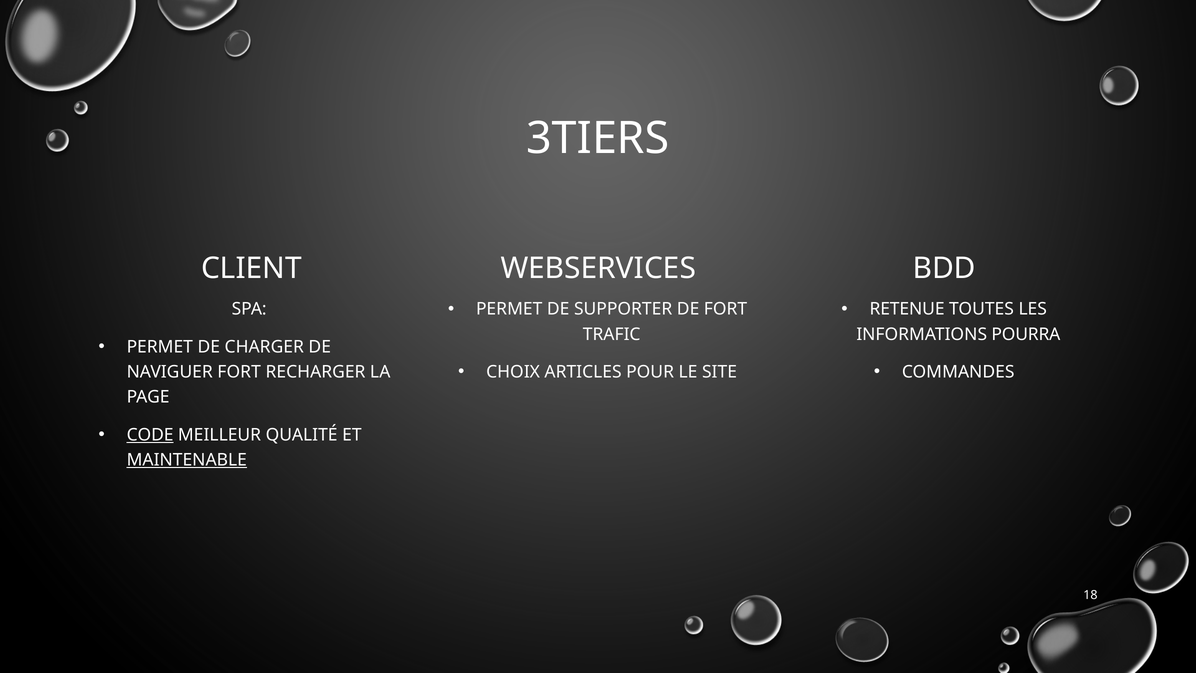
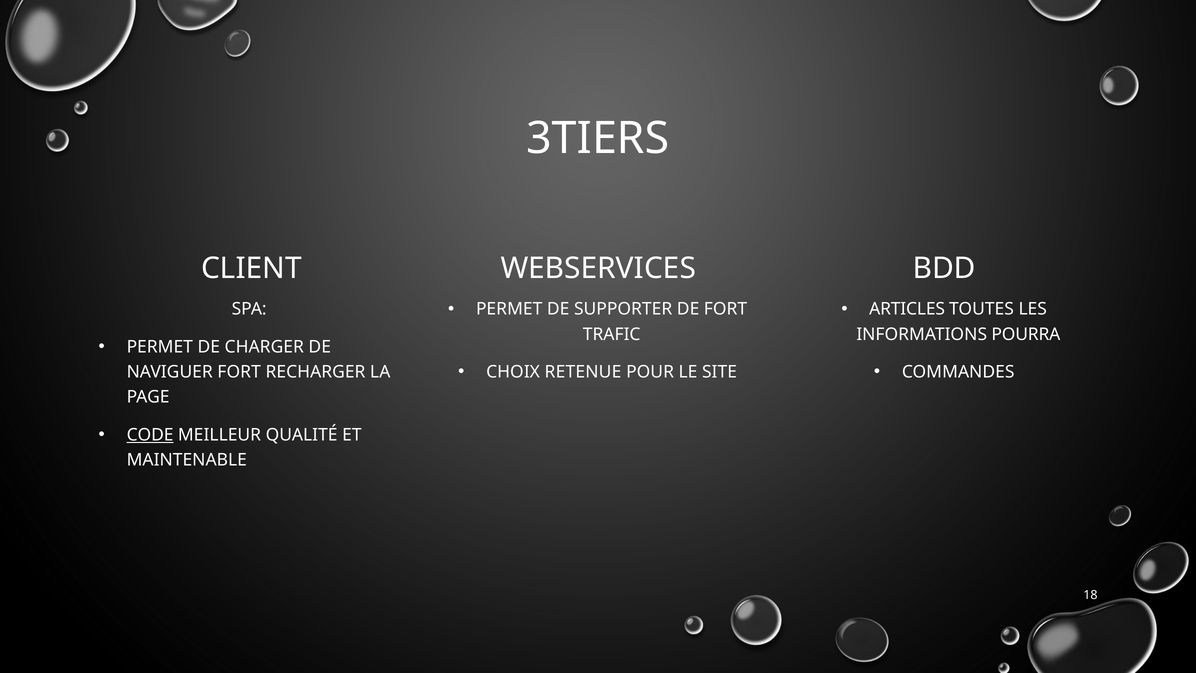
RETENUE: RETENUE -> ARTICLES
ARTICLES: ARTICLES -> RETENUE
MAINTENABLE underline: present -> none
